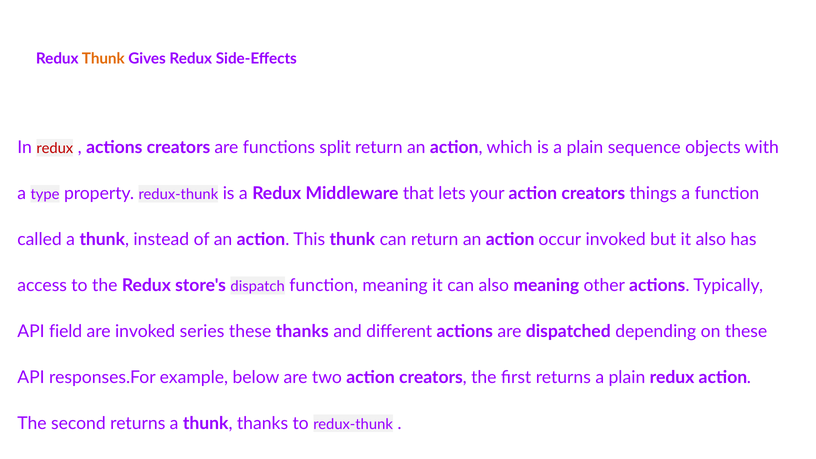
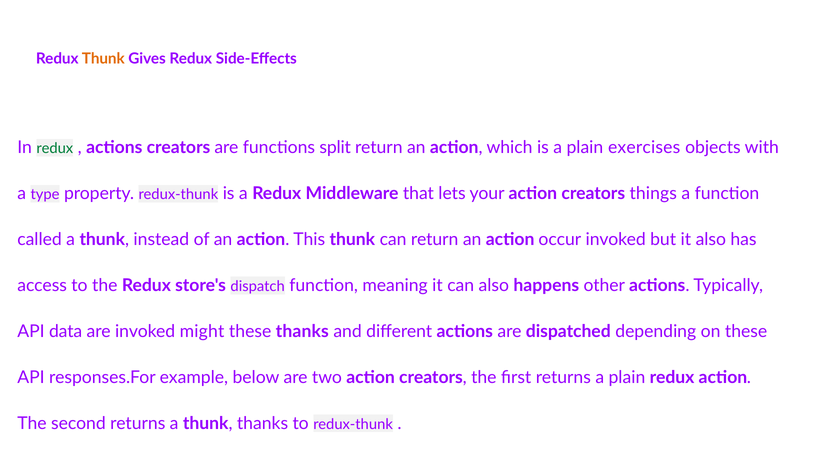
redux at (55, 149) colour: red -> green
sequence: sequence -> exercises
also meaning: meaning -> happens
field: field -> data
series: series -> might
